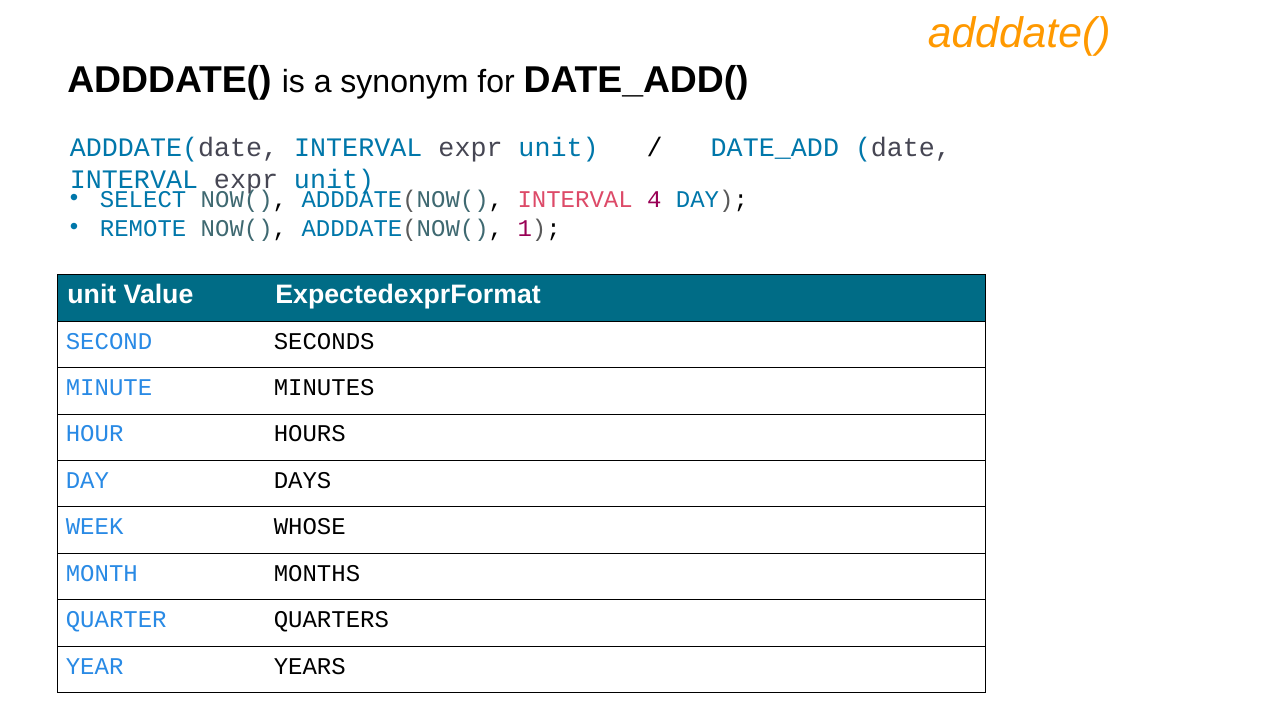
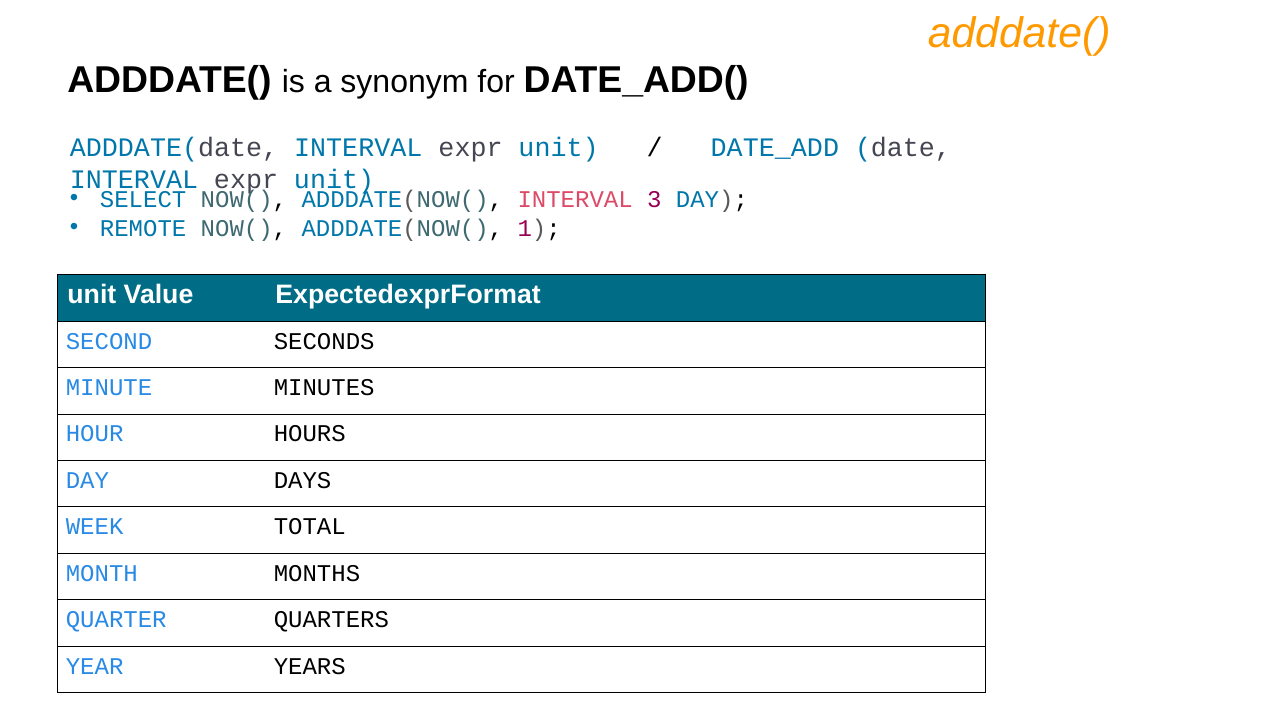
4: 4 -> 3
WHOSE: WHOSE -> TOTAL
